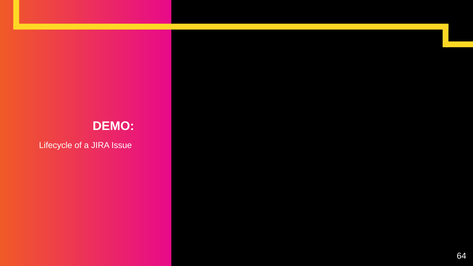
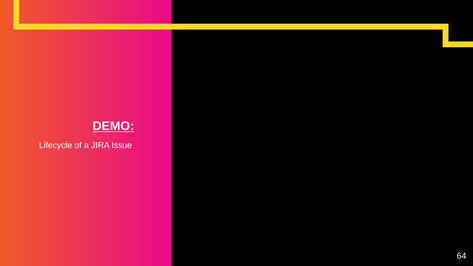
DEMO underline: none -> present
